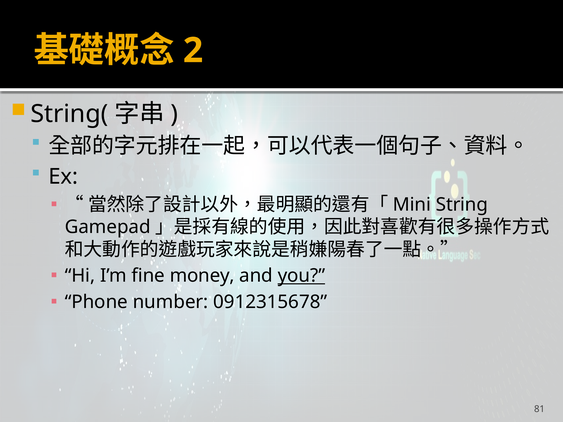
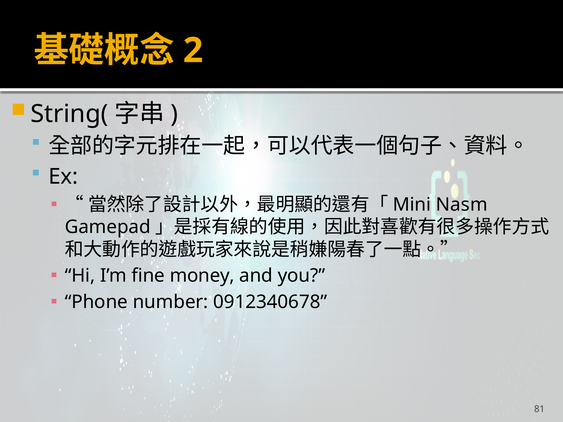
String: String -> Nasm
you underline: present -> none
0912315678: 0912315678 -> 0912340678
